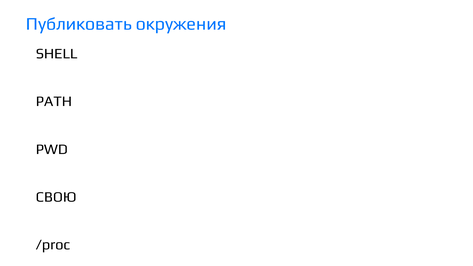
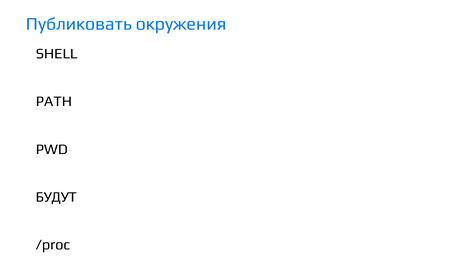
СВОЮ: СВОЮ -> БУДУТ
